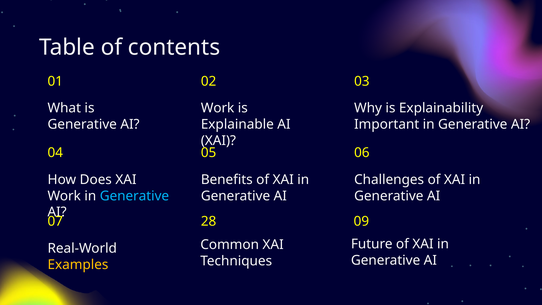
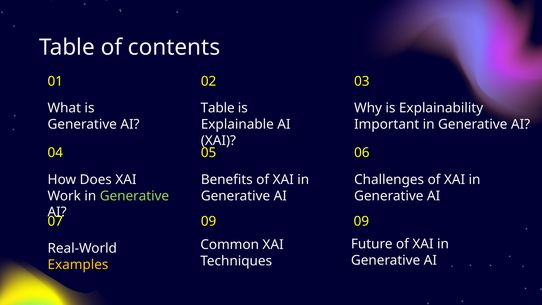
Work at (218, 108): Work -> Table
Generative at (134, 196) colour: light blue -> light green
07 28: 28 -> 09
